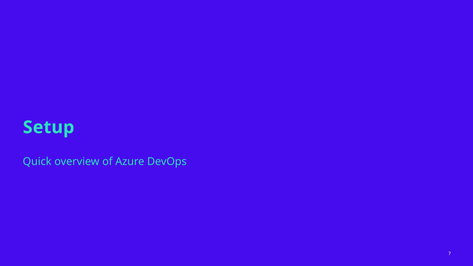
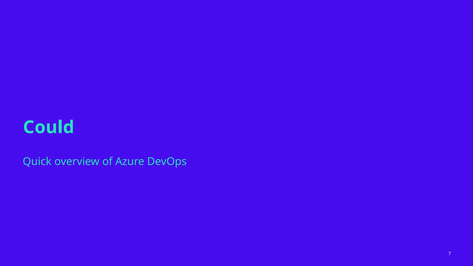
Setup: Setup -> Could
